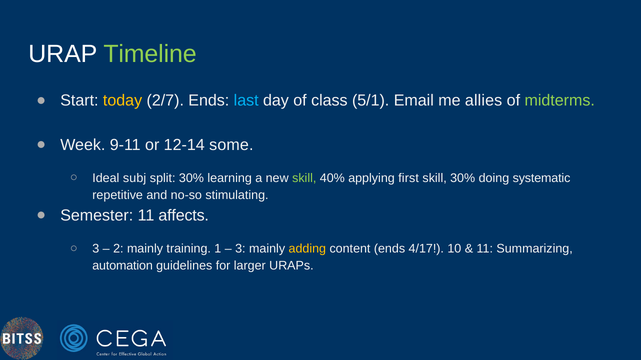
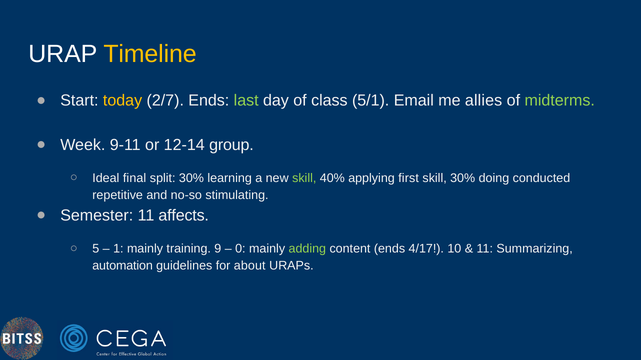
Timeline colour: light green -> yellow
last colour: light blue -> light green
some: some -> group
subj: subj -> final
systematic: systematic -> conducted
3 at (96, 249): 3 -> 5
2: 2 -> 1
1: 1 -> 9
3 at (240, 249): 3 -> 0
adding colour: yellow -> light green
larger: larger -> about
